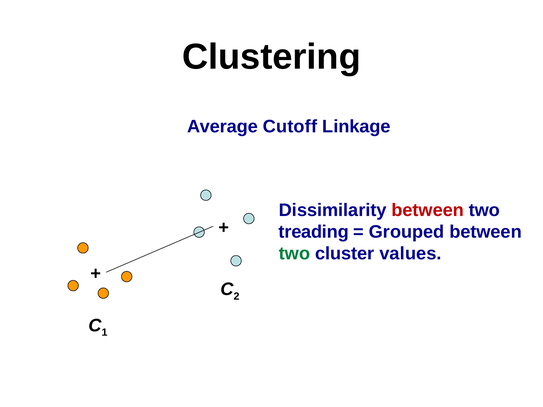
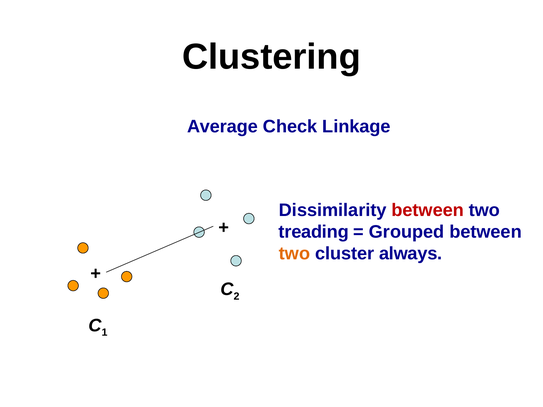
Cutoff: Cutoff -> Check
two at (294, 254) colour: green -> orange
values: values -> always
